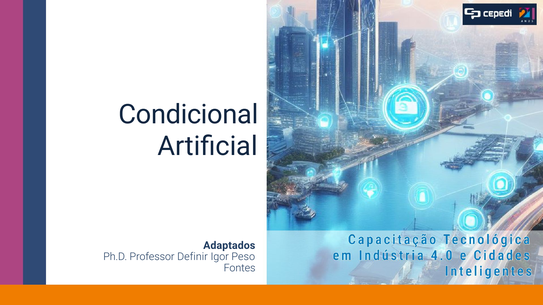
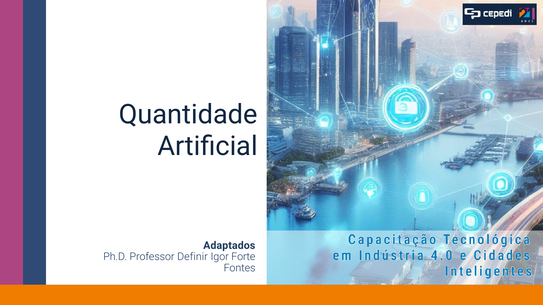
Condicional: Condicional -> Quantidade
Peso: Peso -> Forte
